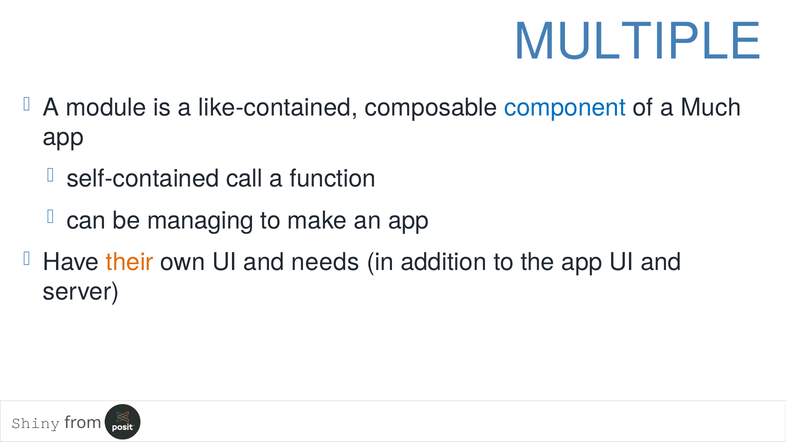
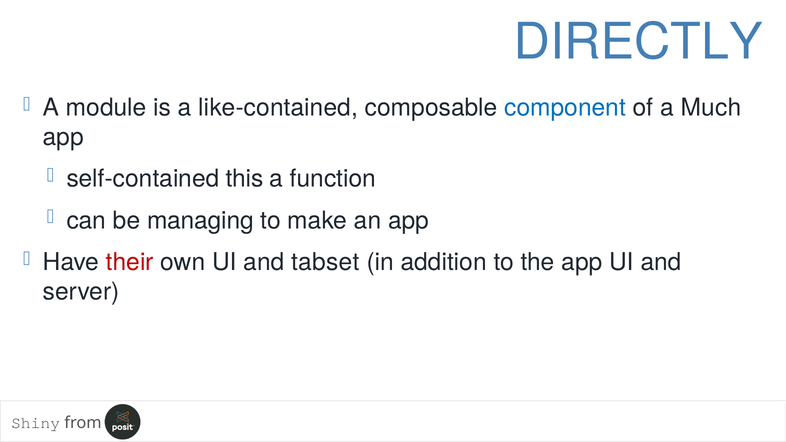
MULTIPLE: MULTIPLE -> DIRECTLY
call: call -> this
their colour: orange -> red
needs: needs -> tabset
